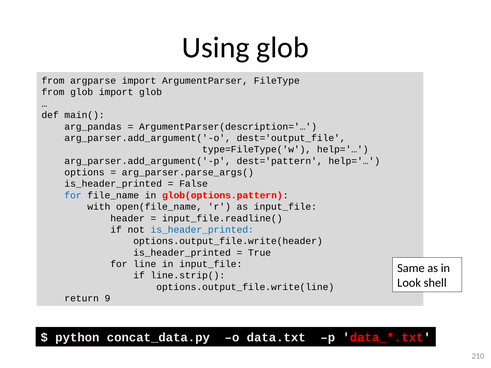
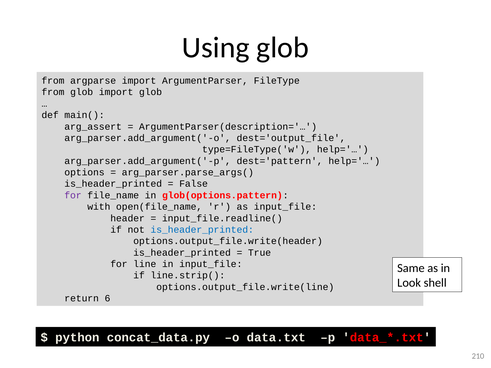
arg_pandas: arg_pandas -> arg_assert
for at (73, 195) colour: blue -> purple
9: 9 -> 6
